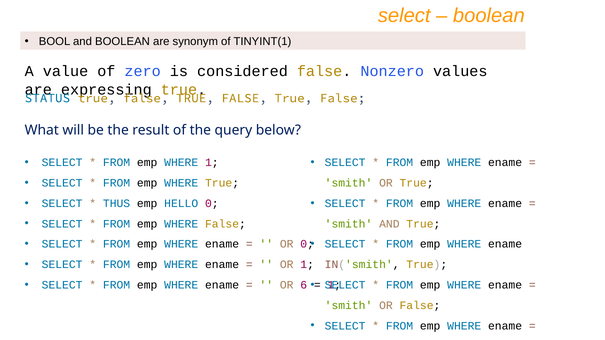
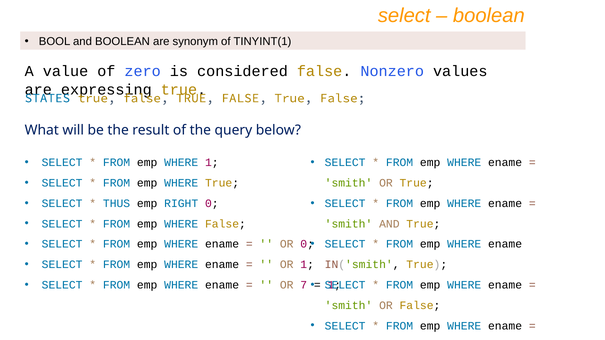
STATUS: STATUS -> STATES
HELLO: HELLO -> RIGHT
6: 6 -> 7
